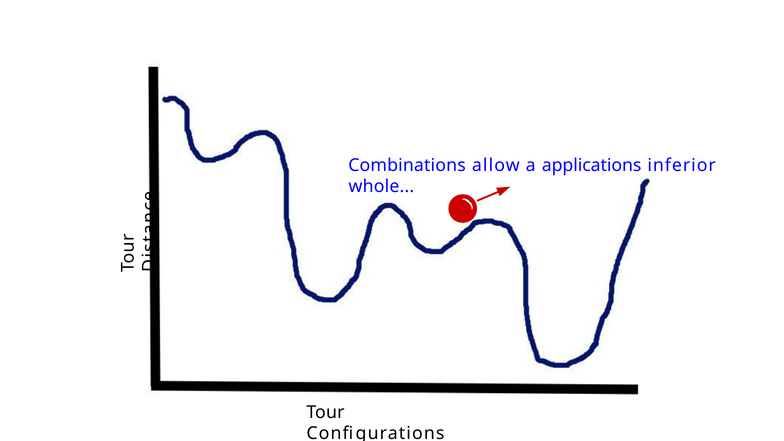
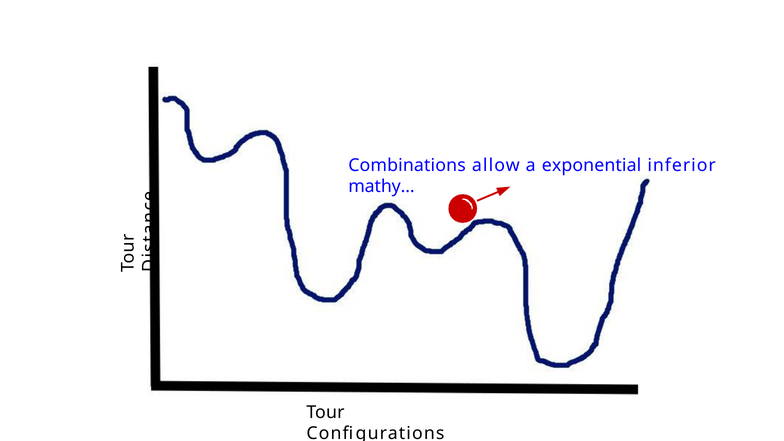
applications: applications -> exponential
whole: whole -> mathy
